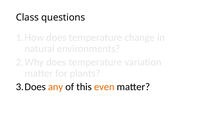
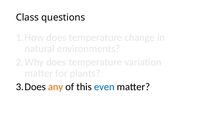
even colour: orange -> blue
